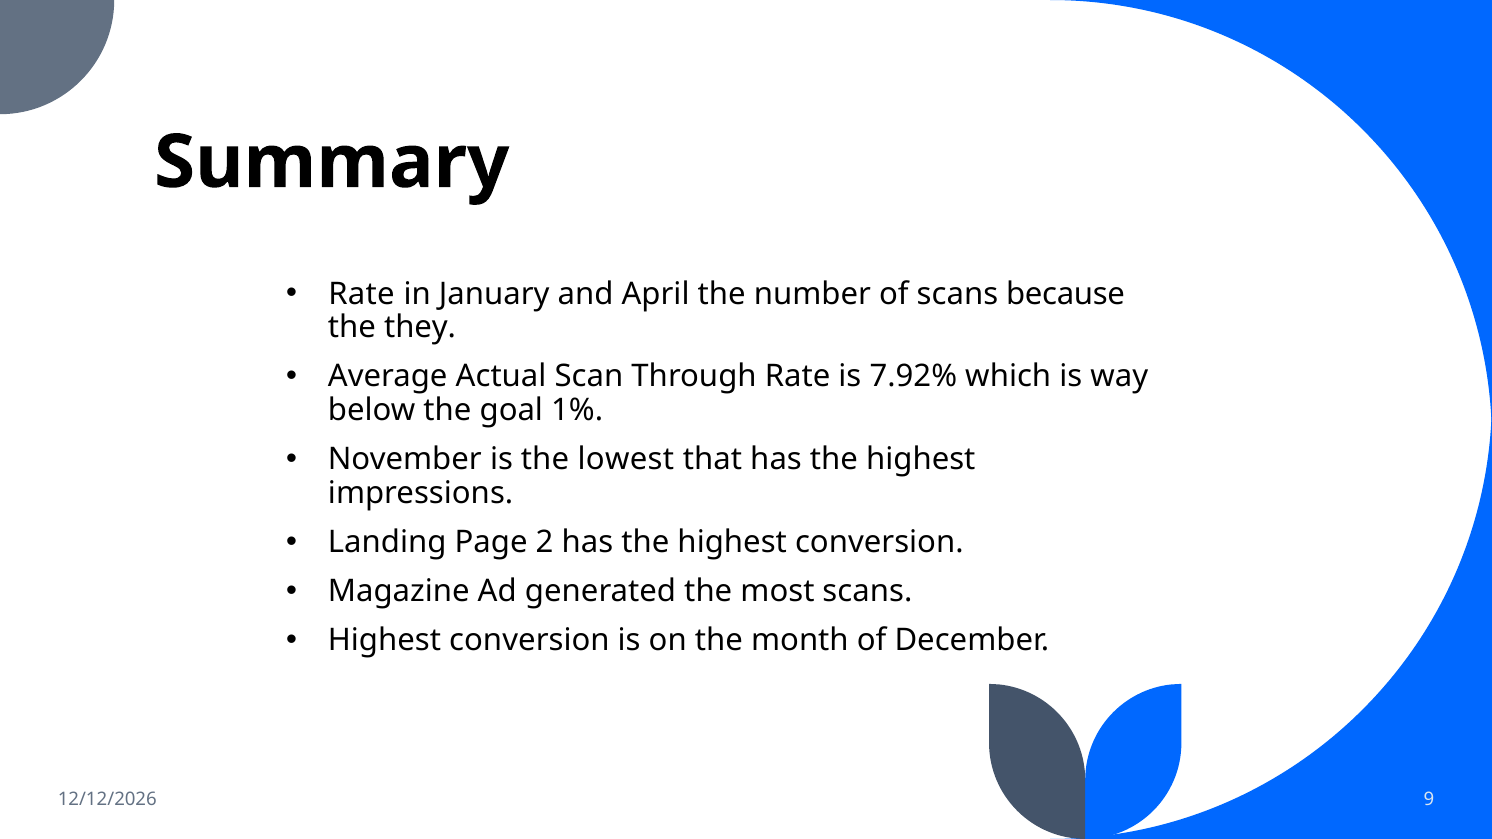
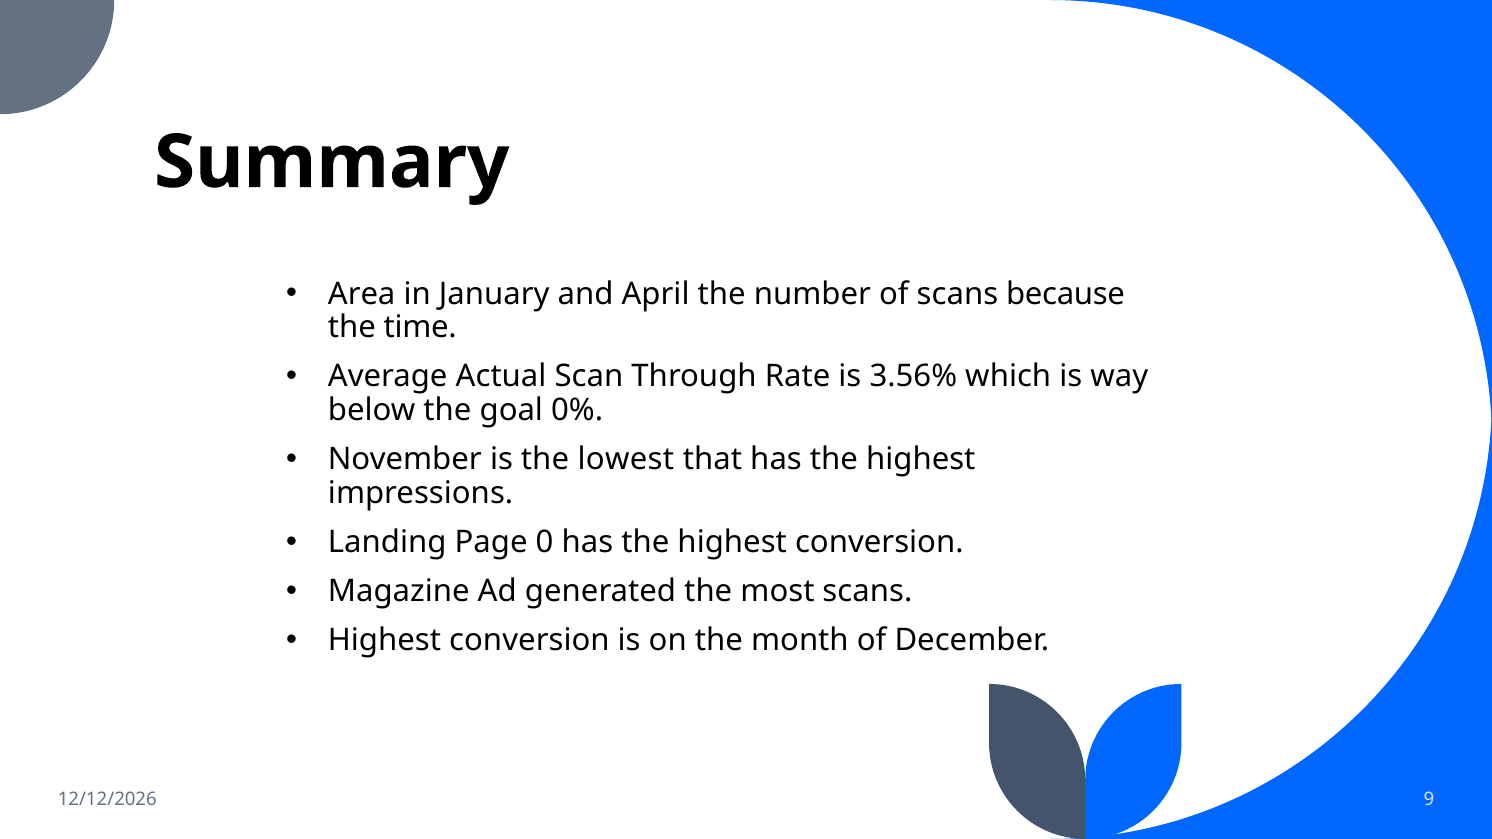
Rate at (362, 294): Rate -> Area
they: they -> time
7.92%: 7.92% -> 3.56%
1%: 1% -> 0%
2: 2 -> 0
